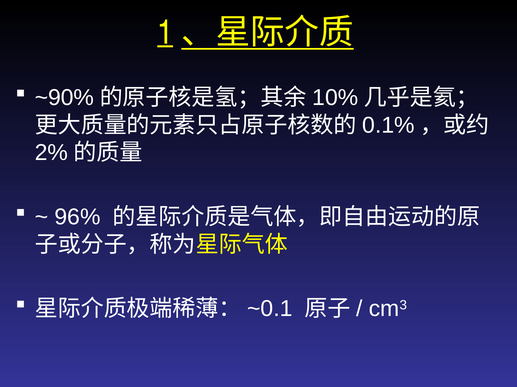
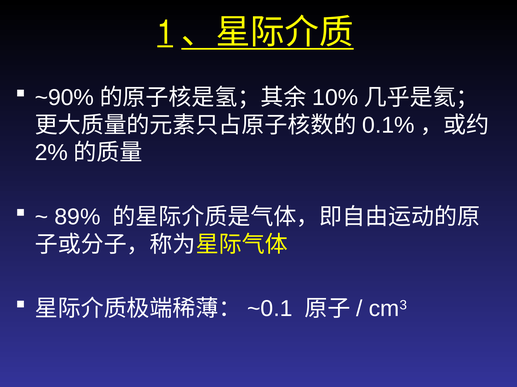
96%: 96% -> 89%
